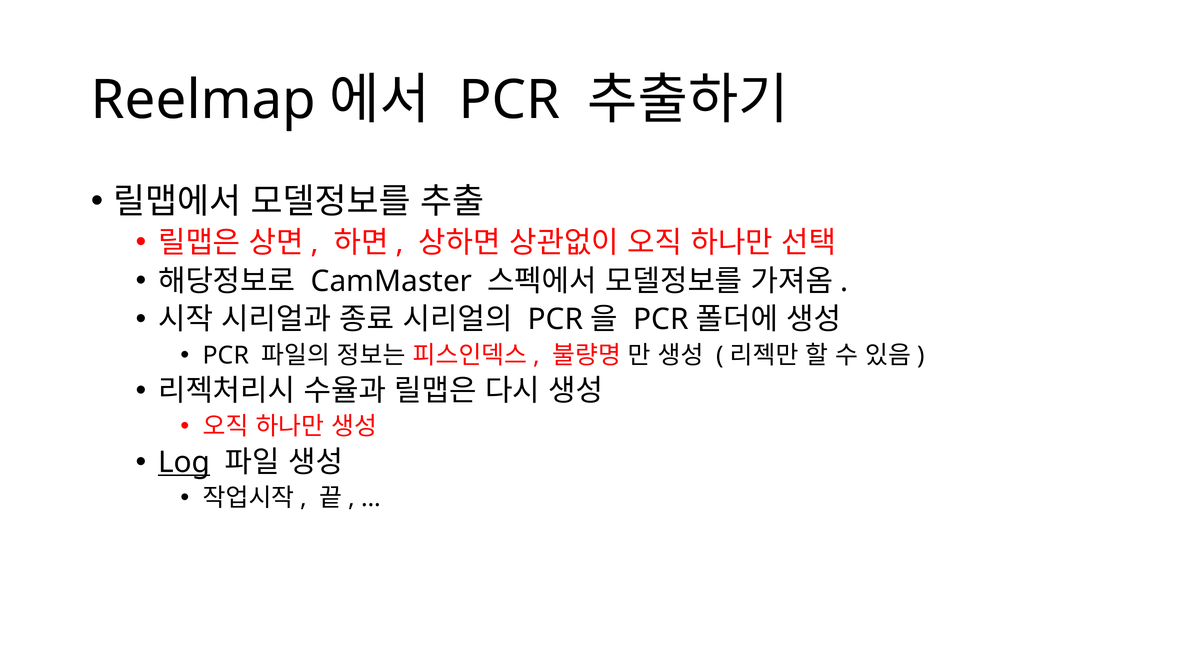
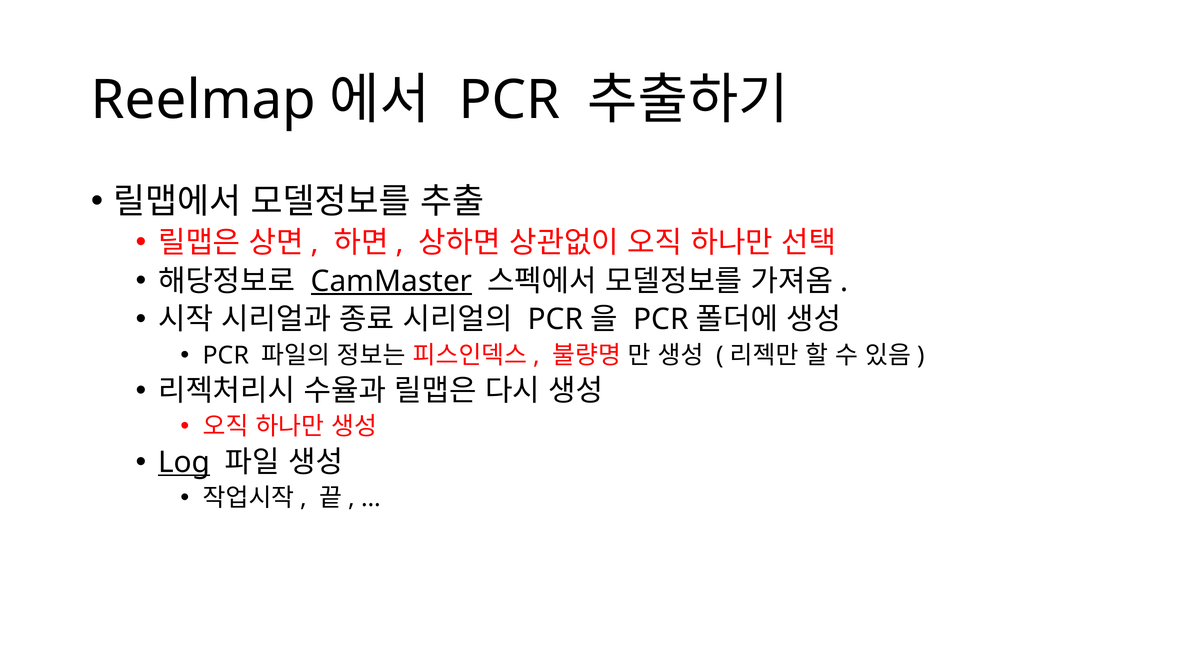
CamMaster underline: none -> present
